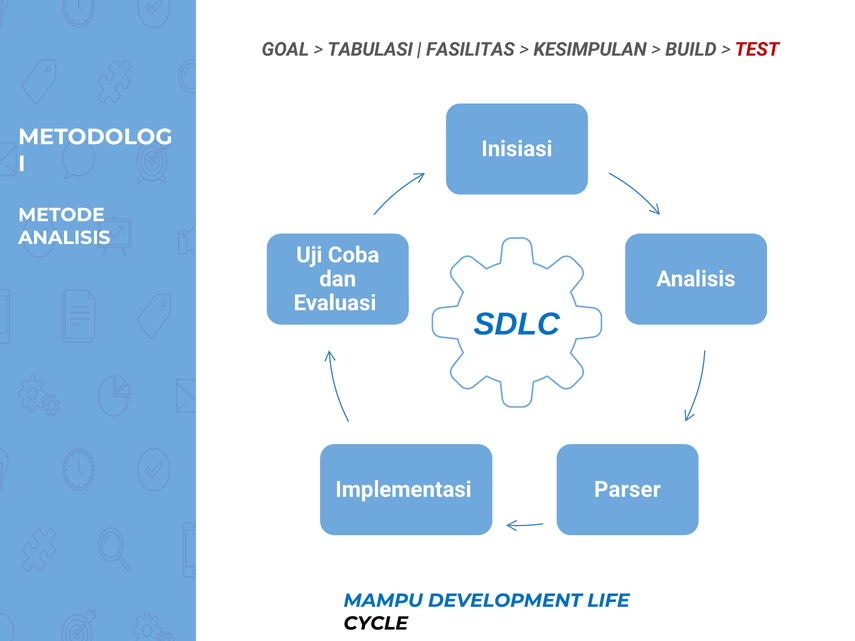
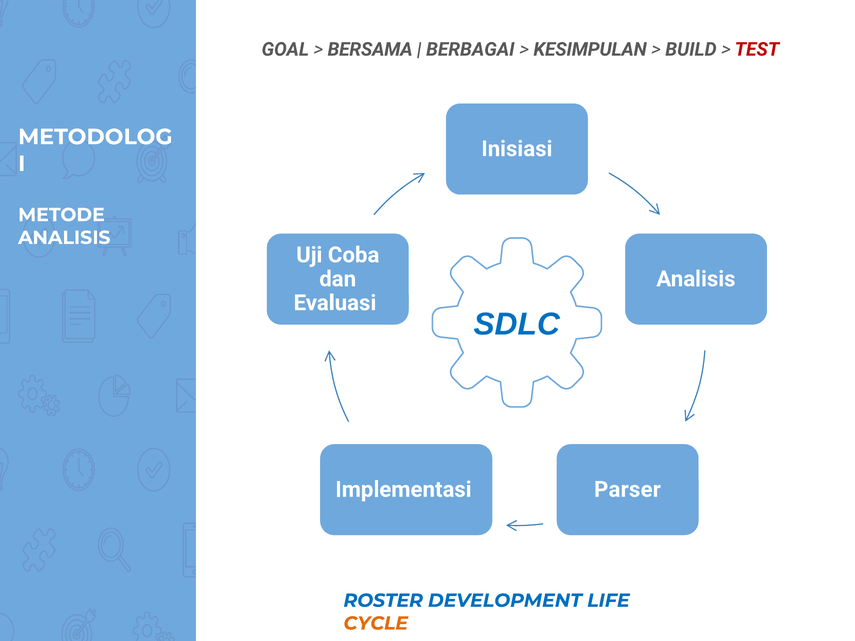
TABULASI: TABULASI -> BERSAMA
FASILITAS: FASILITAS -> BERBAGAI
MAMPU: MAMPU -> ROSTER
CYCLE colour: black -> orange
